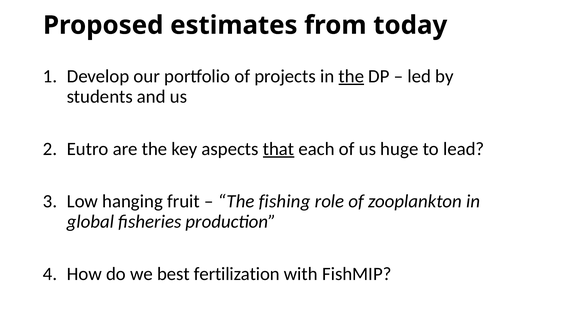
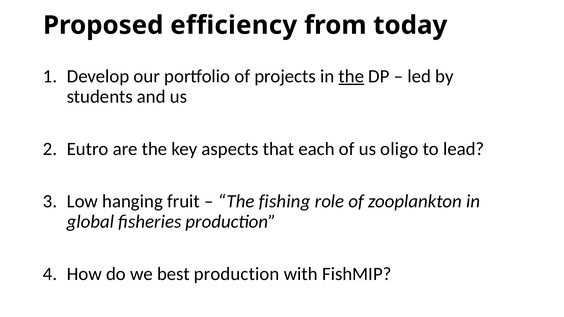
estimates: estimates -> efficiency
that underline: present -> none
huge: huge -> oligo
best fertilization: fertilization -> production
